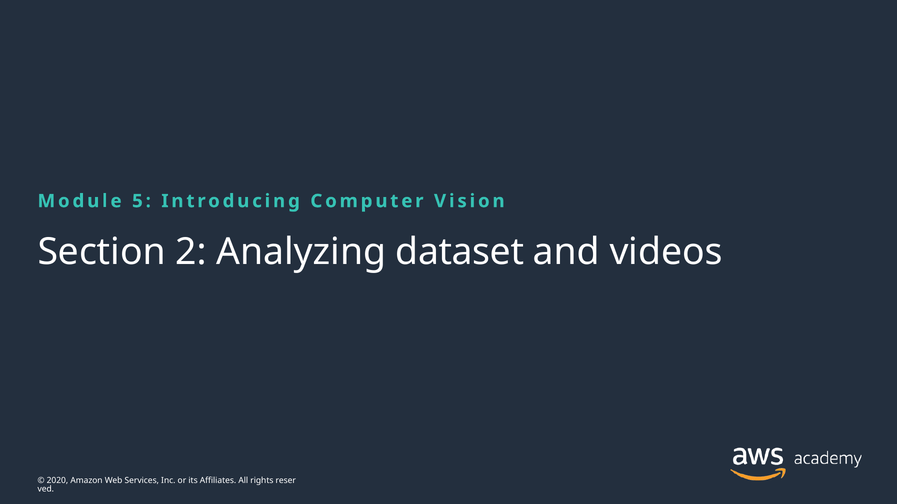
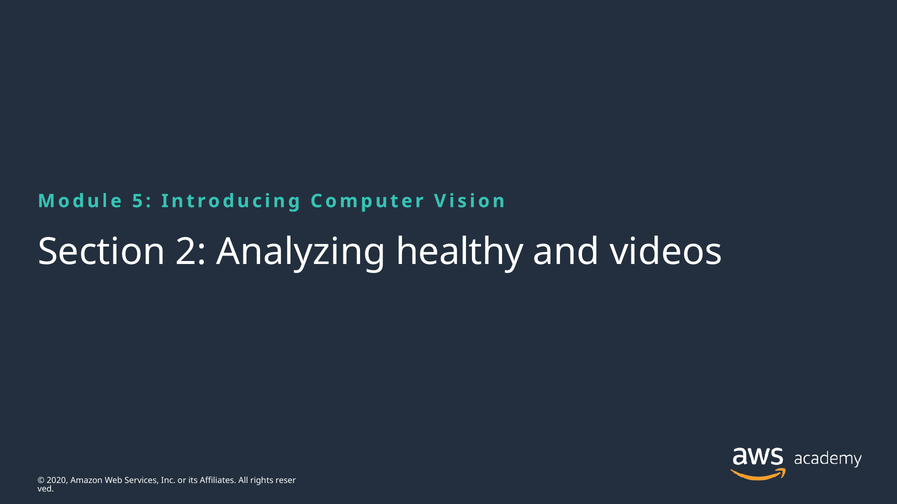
dataset: dataset -> healthy
